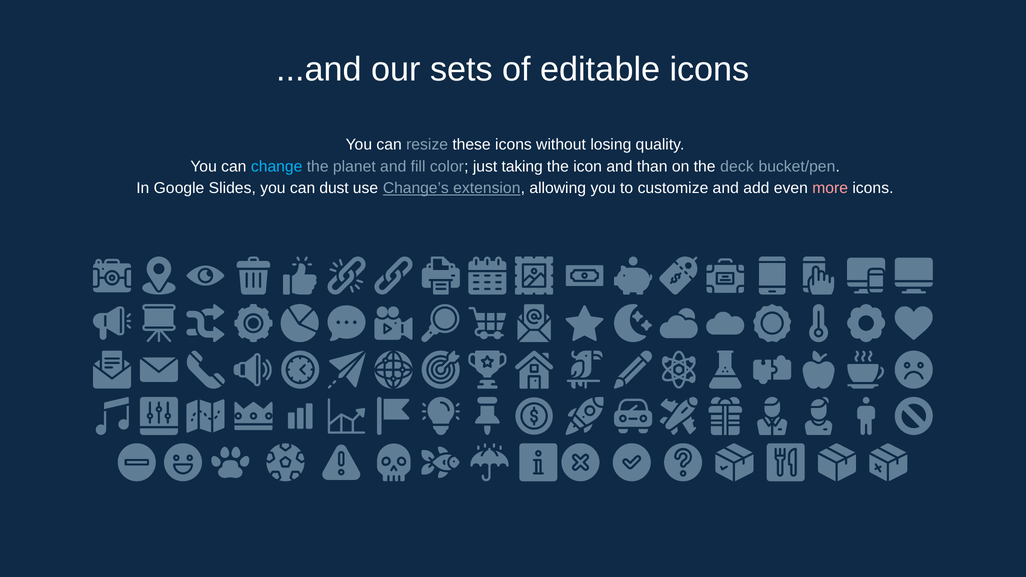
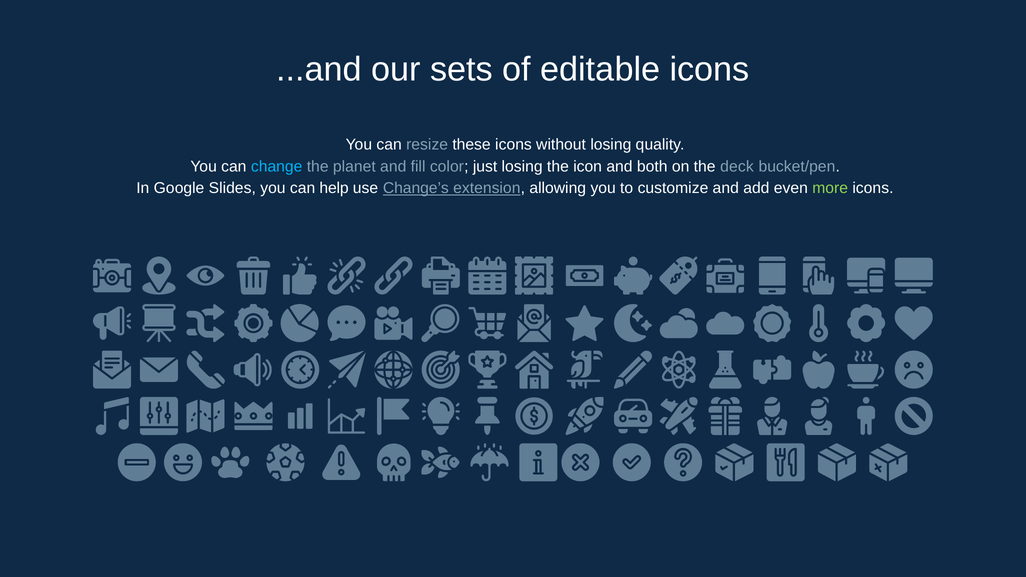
just taking: taking -> losing
than: than -> both
dust: dust -> help
more colour: pink -> light green
